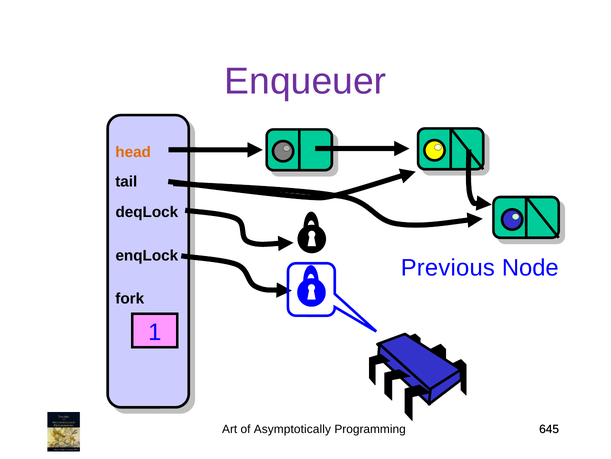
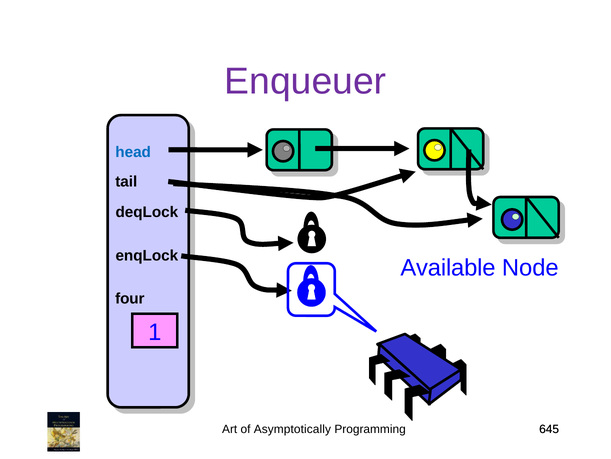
head colour: orange -> blue
Previous: Previous -> Available
fork: fork -> four
